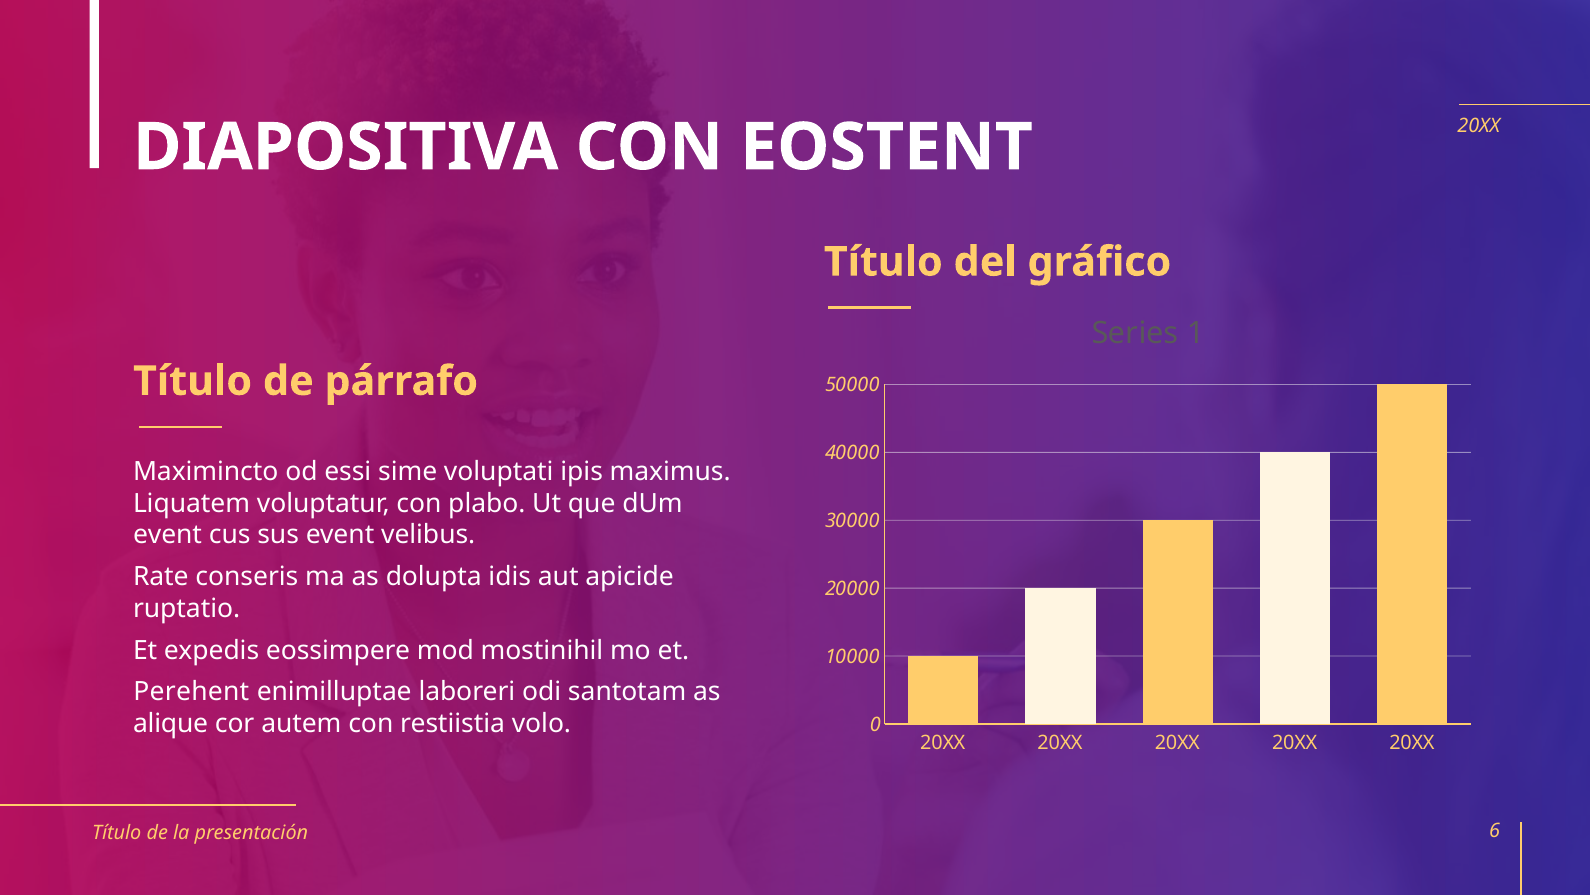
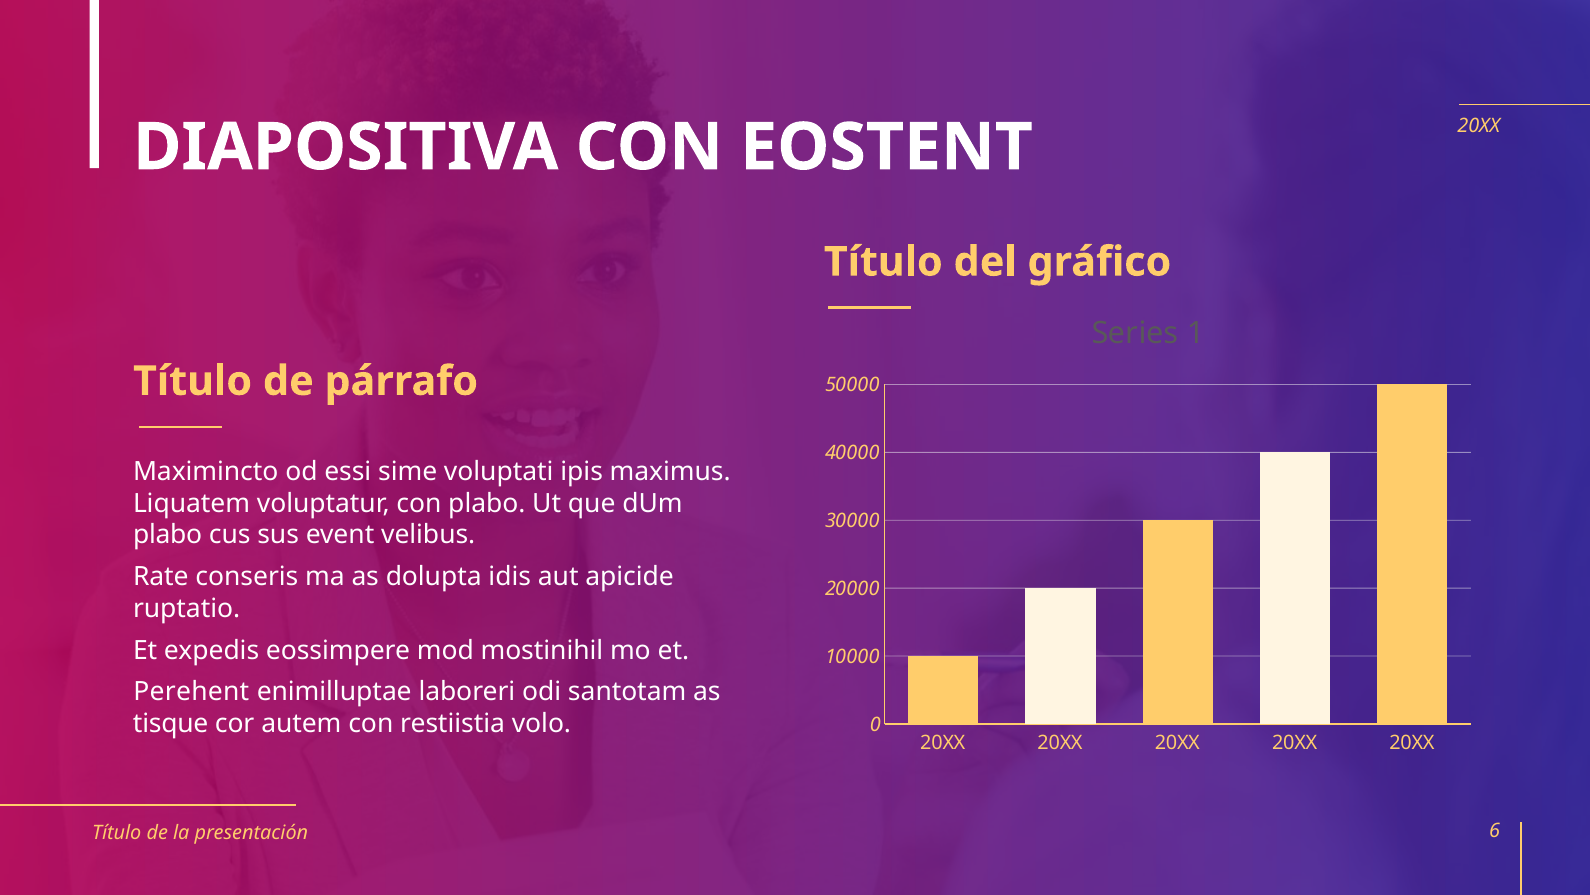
event at (168, 535): event -> plabo
alique: alique -> tisque
